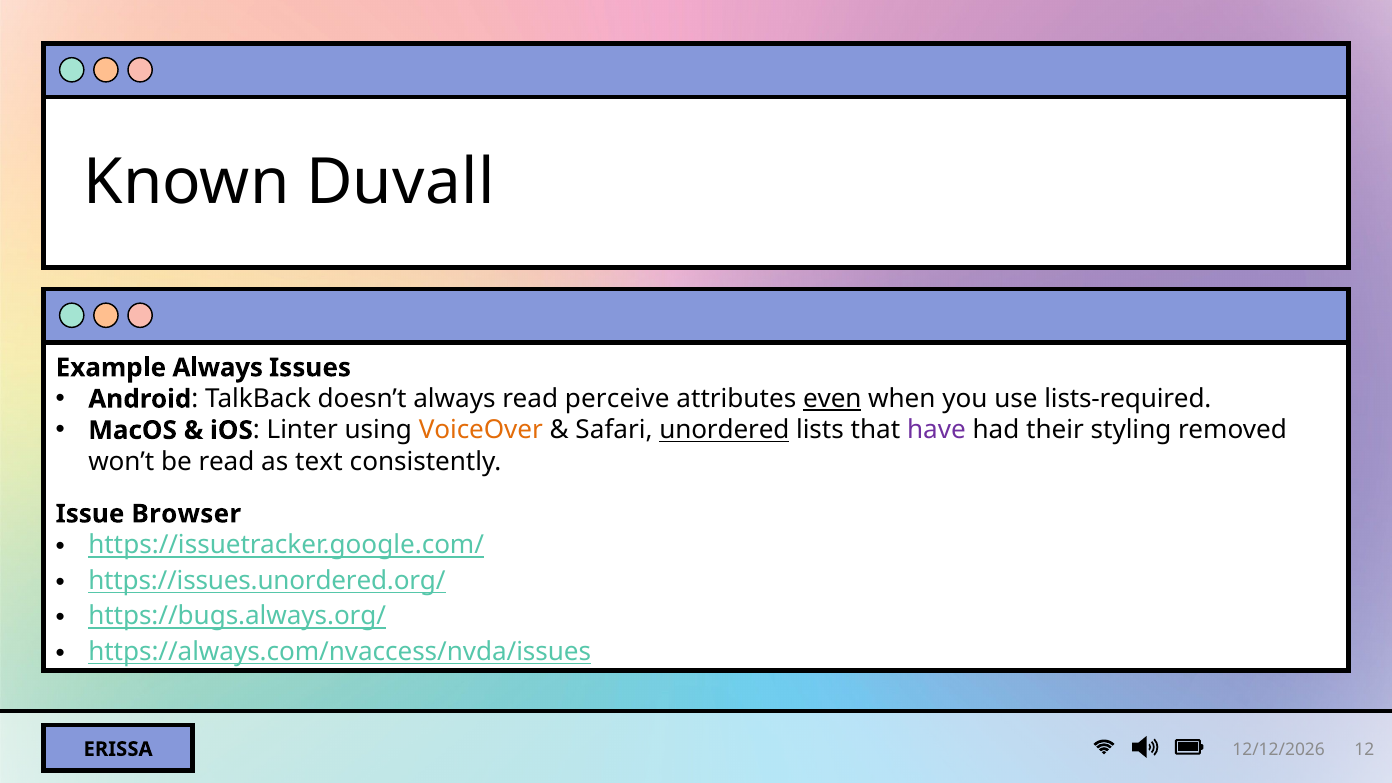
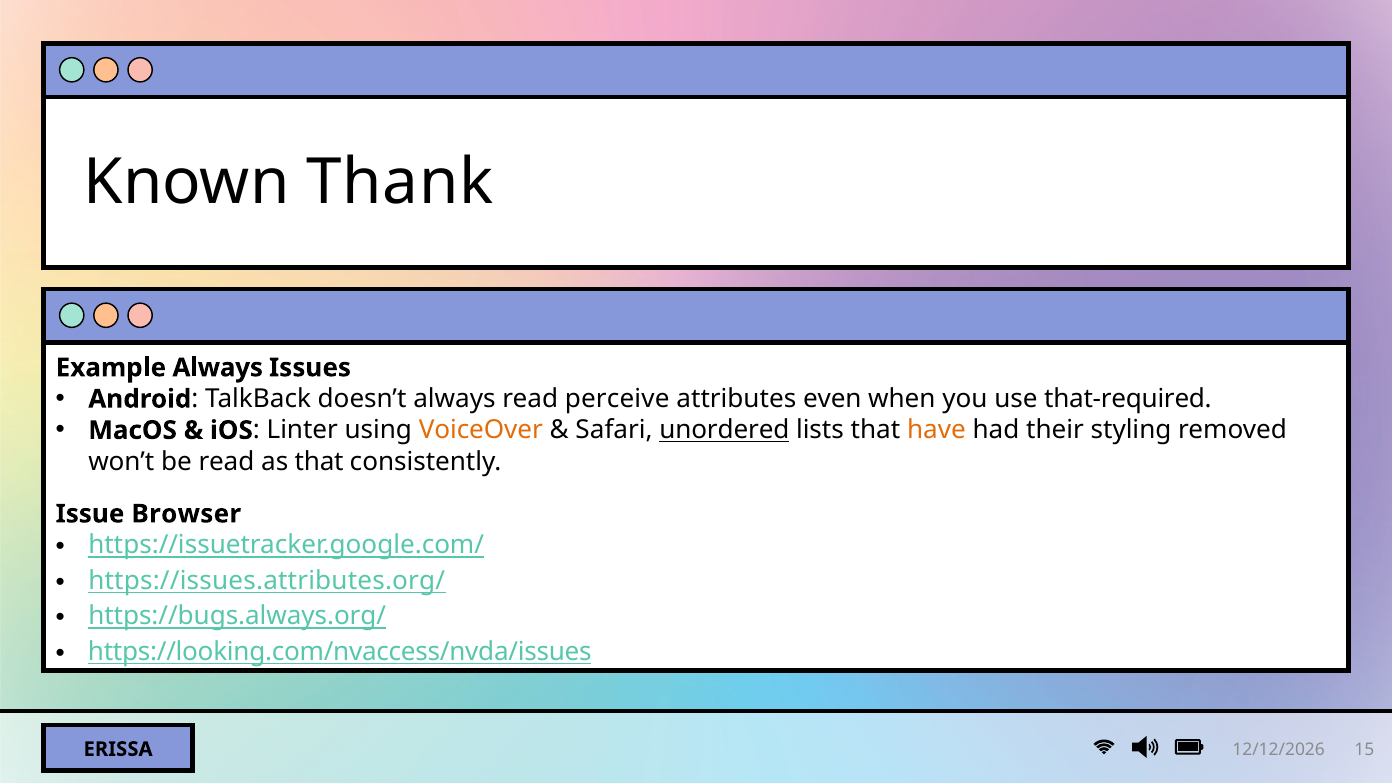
Duvall: Duvall -> Thank
even underline: present -> none
lists-required: lists-required -> that-required
have colour: purple -> orange
as text: text -> that
https://issues.unordered.org/: https://issues.unordered.org/ -> https://issues.attributes.org/
https://always.com/nvaccess/nvda/issues: https://always.com/nvaccess/nvda/issues -> https://looking.com/nvaccess/nvda/issues
12: 12 -> 15
